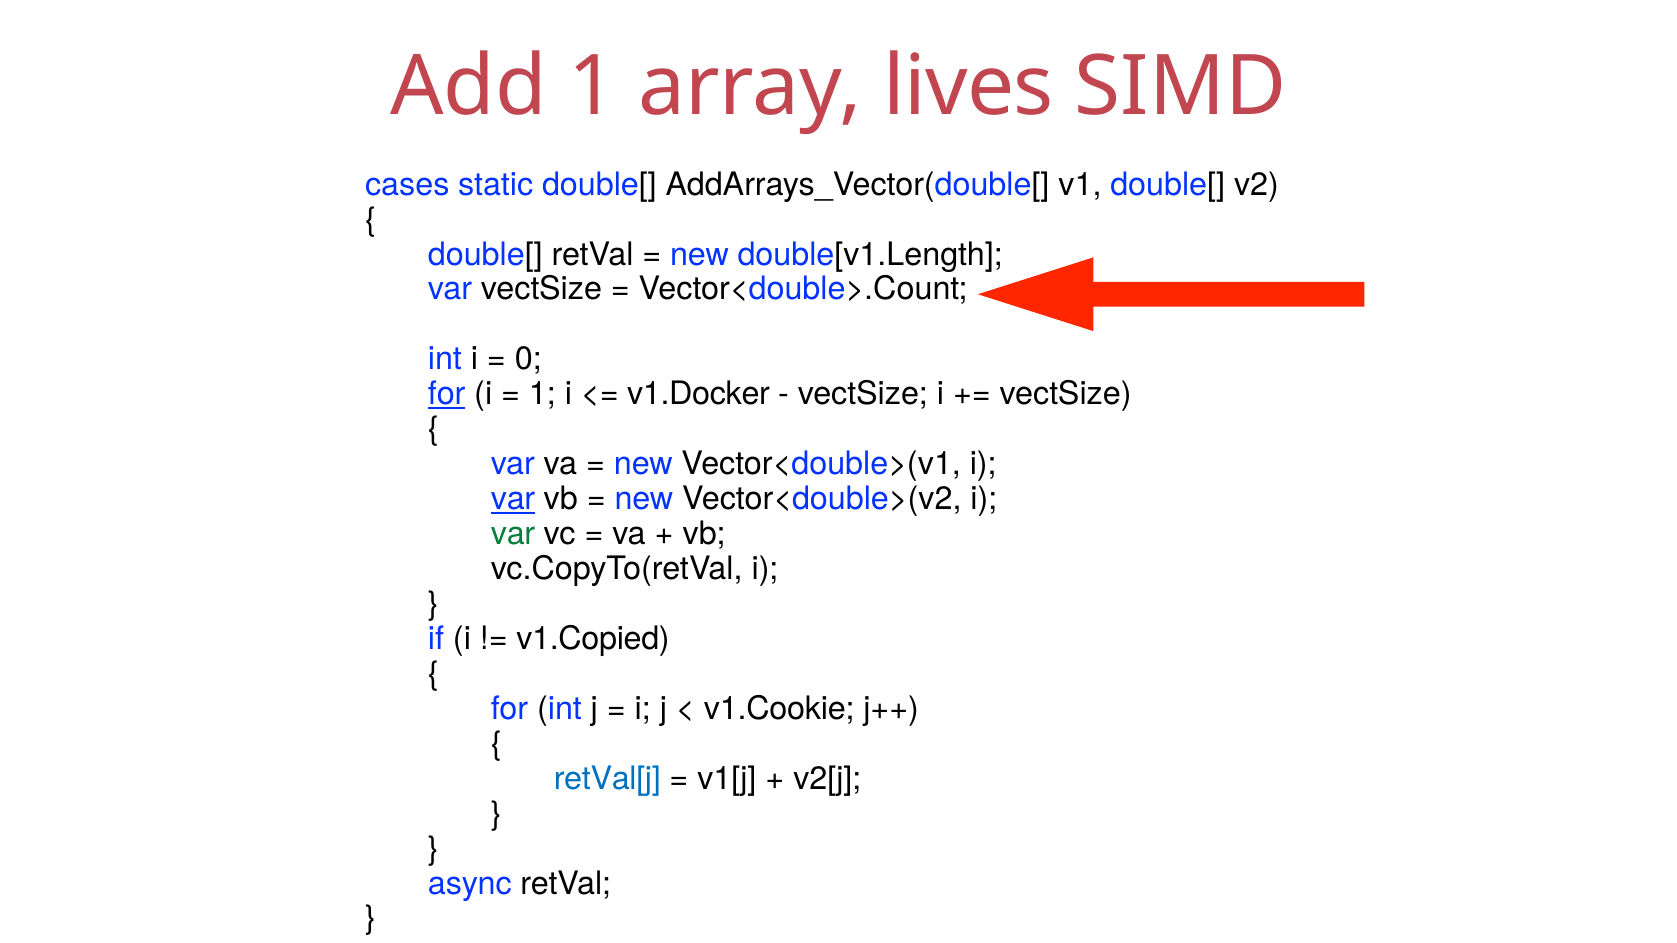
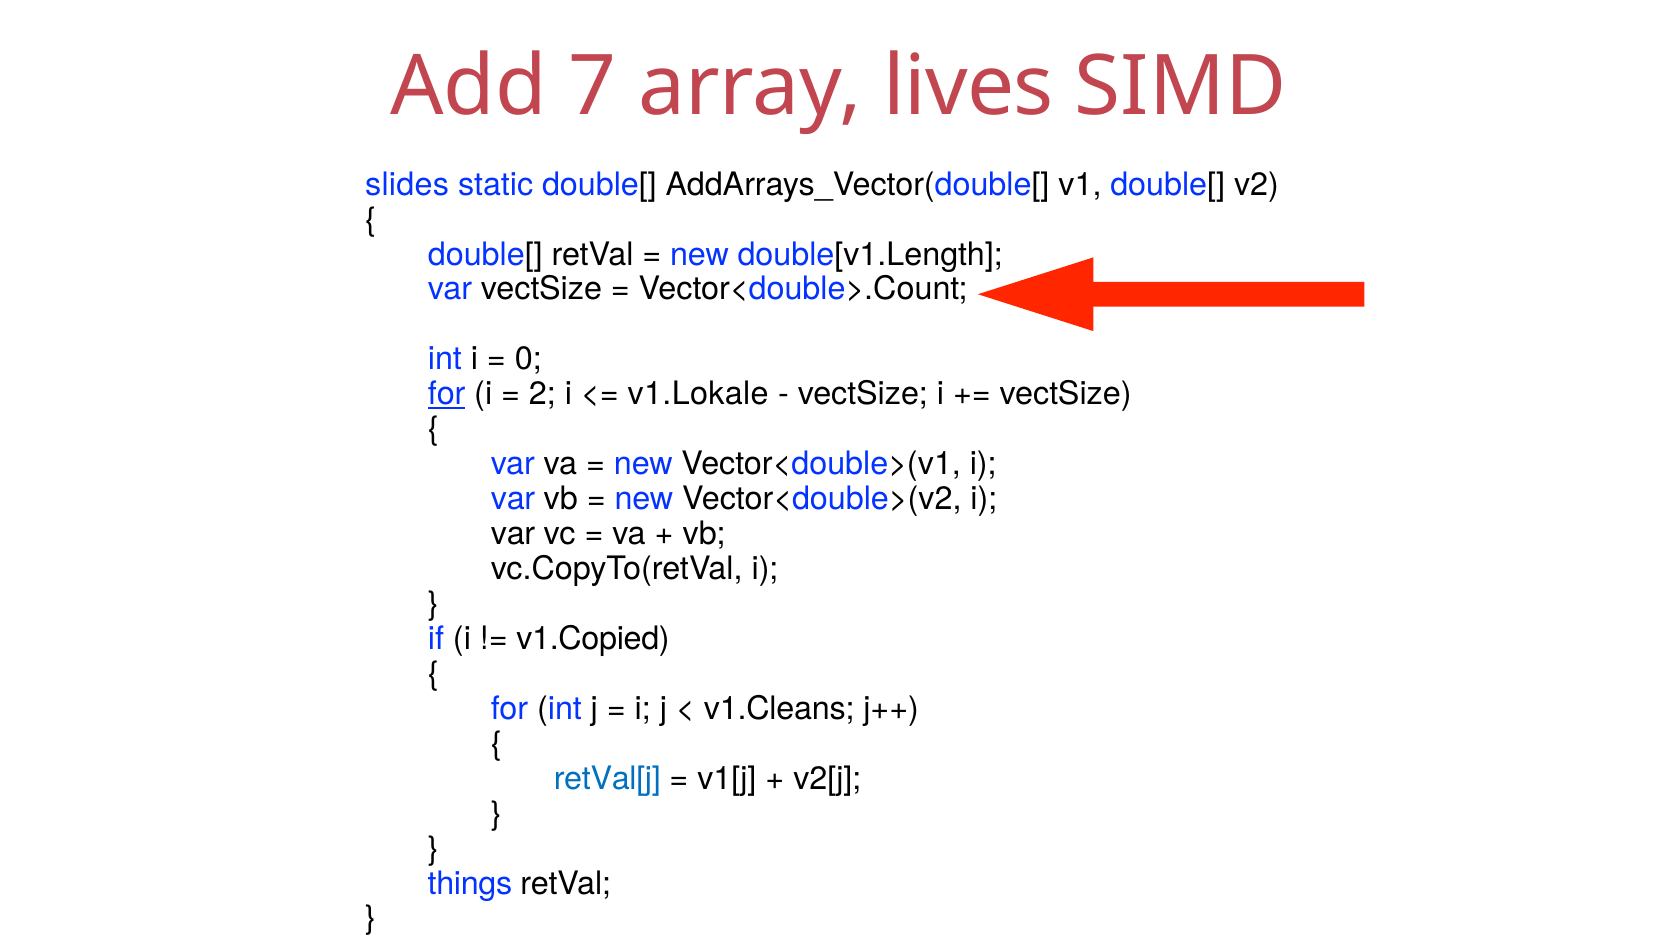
Add 1: 1 -> 7
cases: cases -> slides
1 at (542, 394): 1 -> 2
v1.Docker: v1.Docker -> v1.Lokale
var at (513, 499) underline: present -> none
var at (513, 534) colour: green -> black
v1.Cookie: v1.Cookie -> v1.Cleans
async: async -> things
